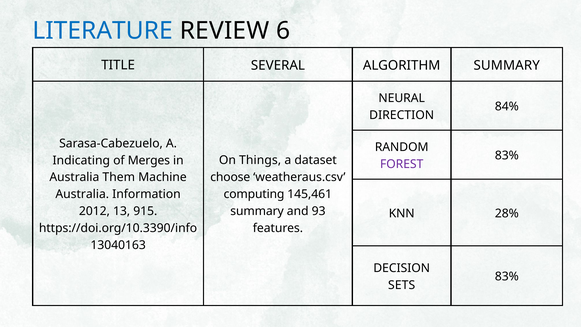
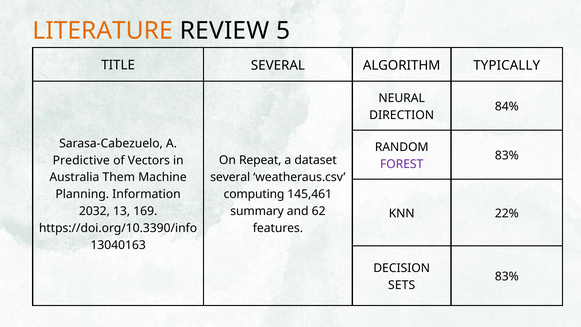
LITERATURE colour: blue -> orange
6: 6 -> 5
ALGORITHM SUMMARY: SUMMARY -> TYPICALLY
Indicating: Indicating -> Predictive
Merges: Merges -> Vectors
Things: Things -> Repeat
choose at (230, 177): choose -> several
Australia at (82, 194): Australia -> Planning
2012: 2012 -> 2032
915: 915 -> 169
93: 93 -> 62
28%: 28% -> 22%
